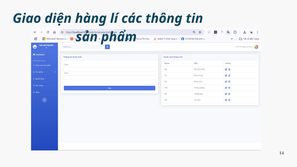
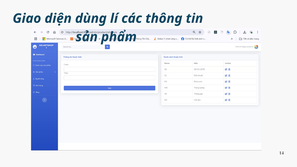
hàng: hàng -> dùng
